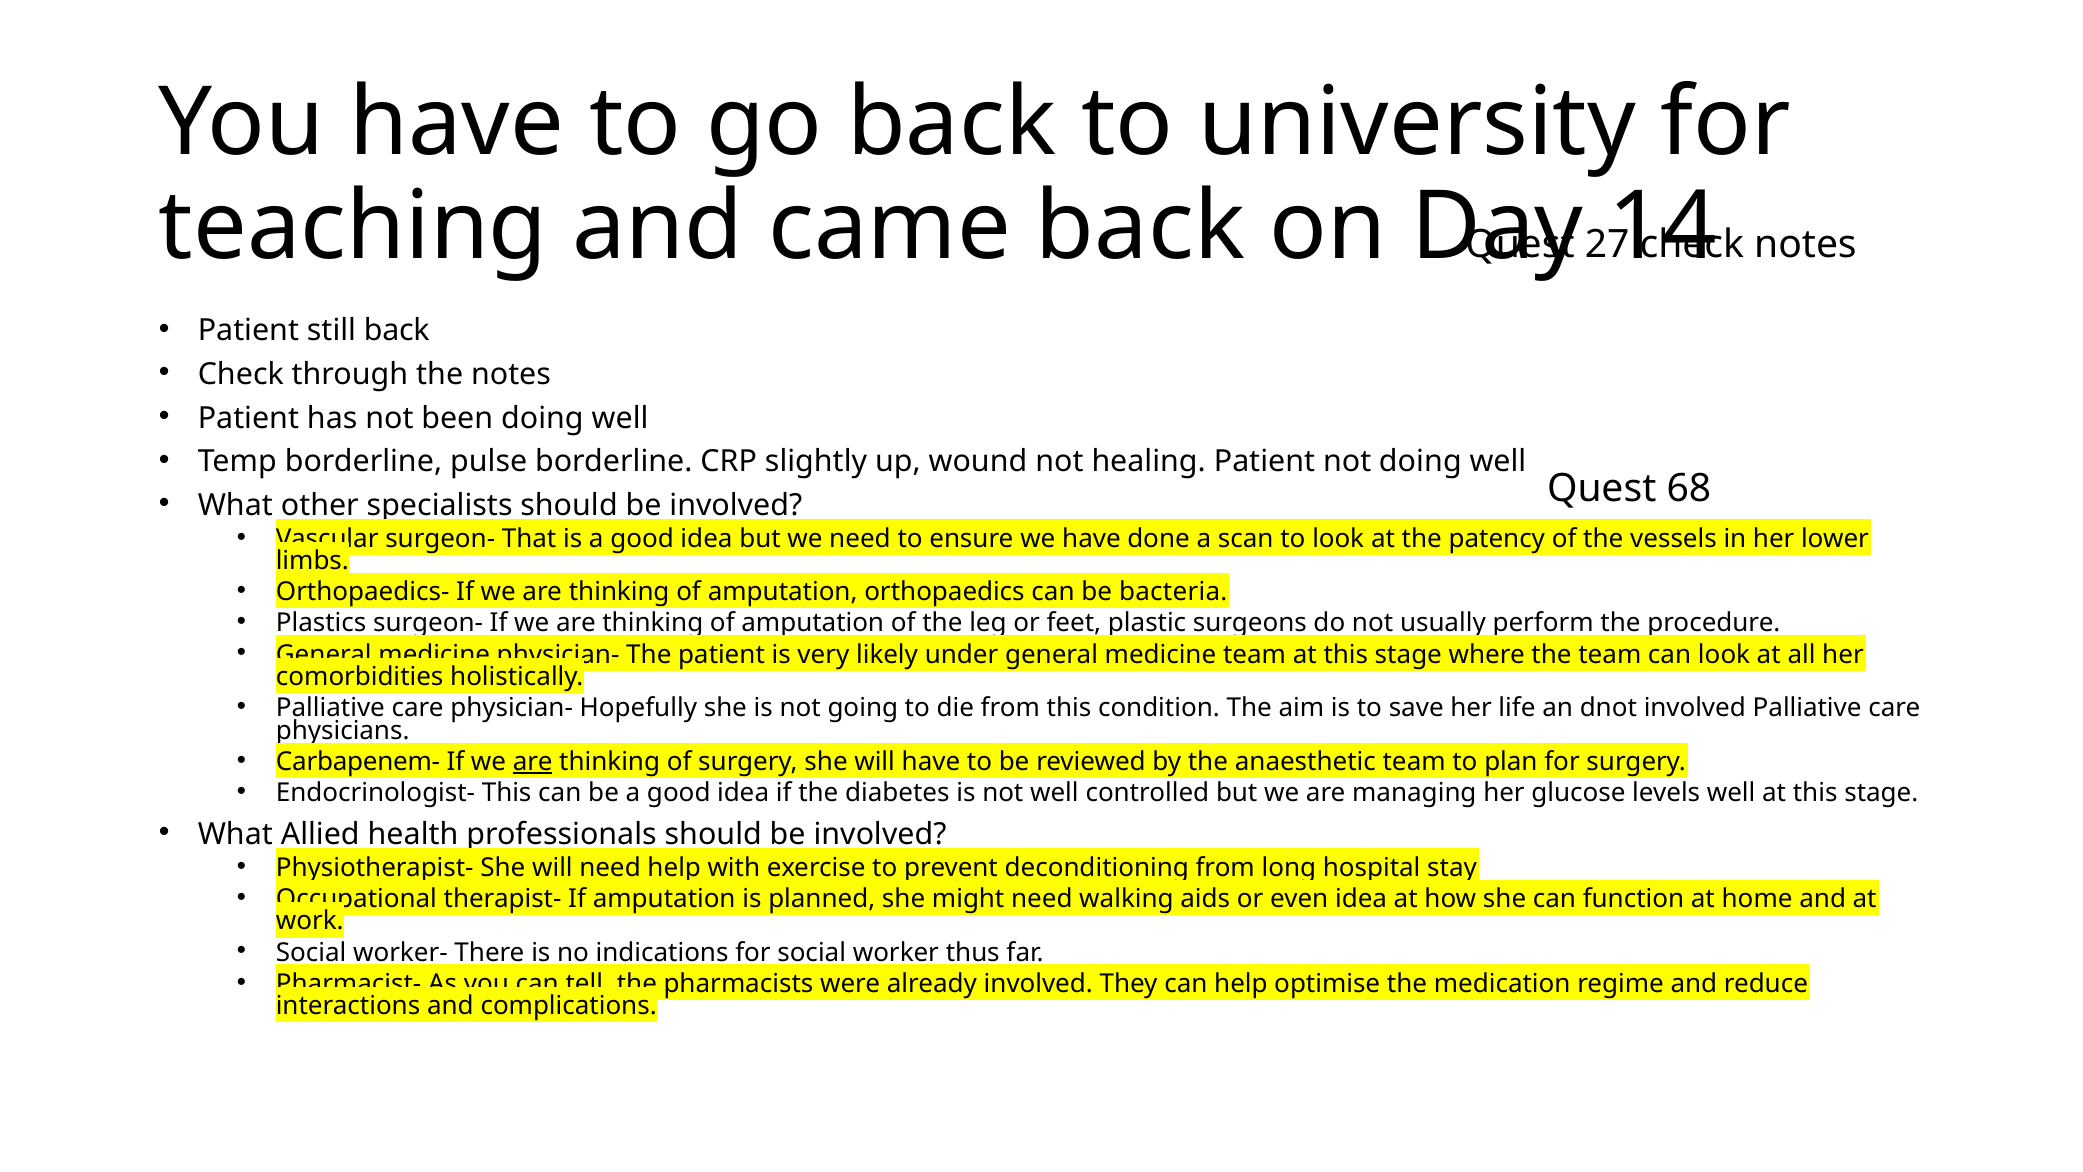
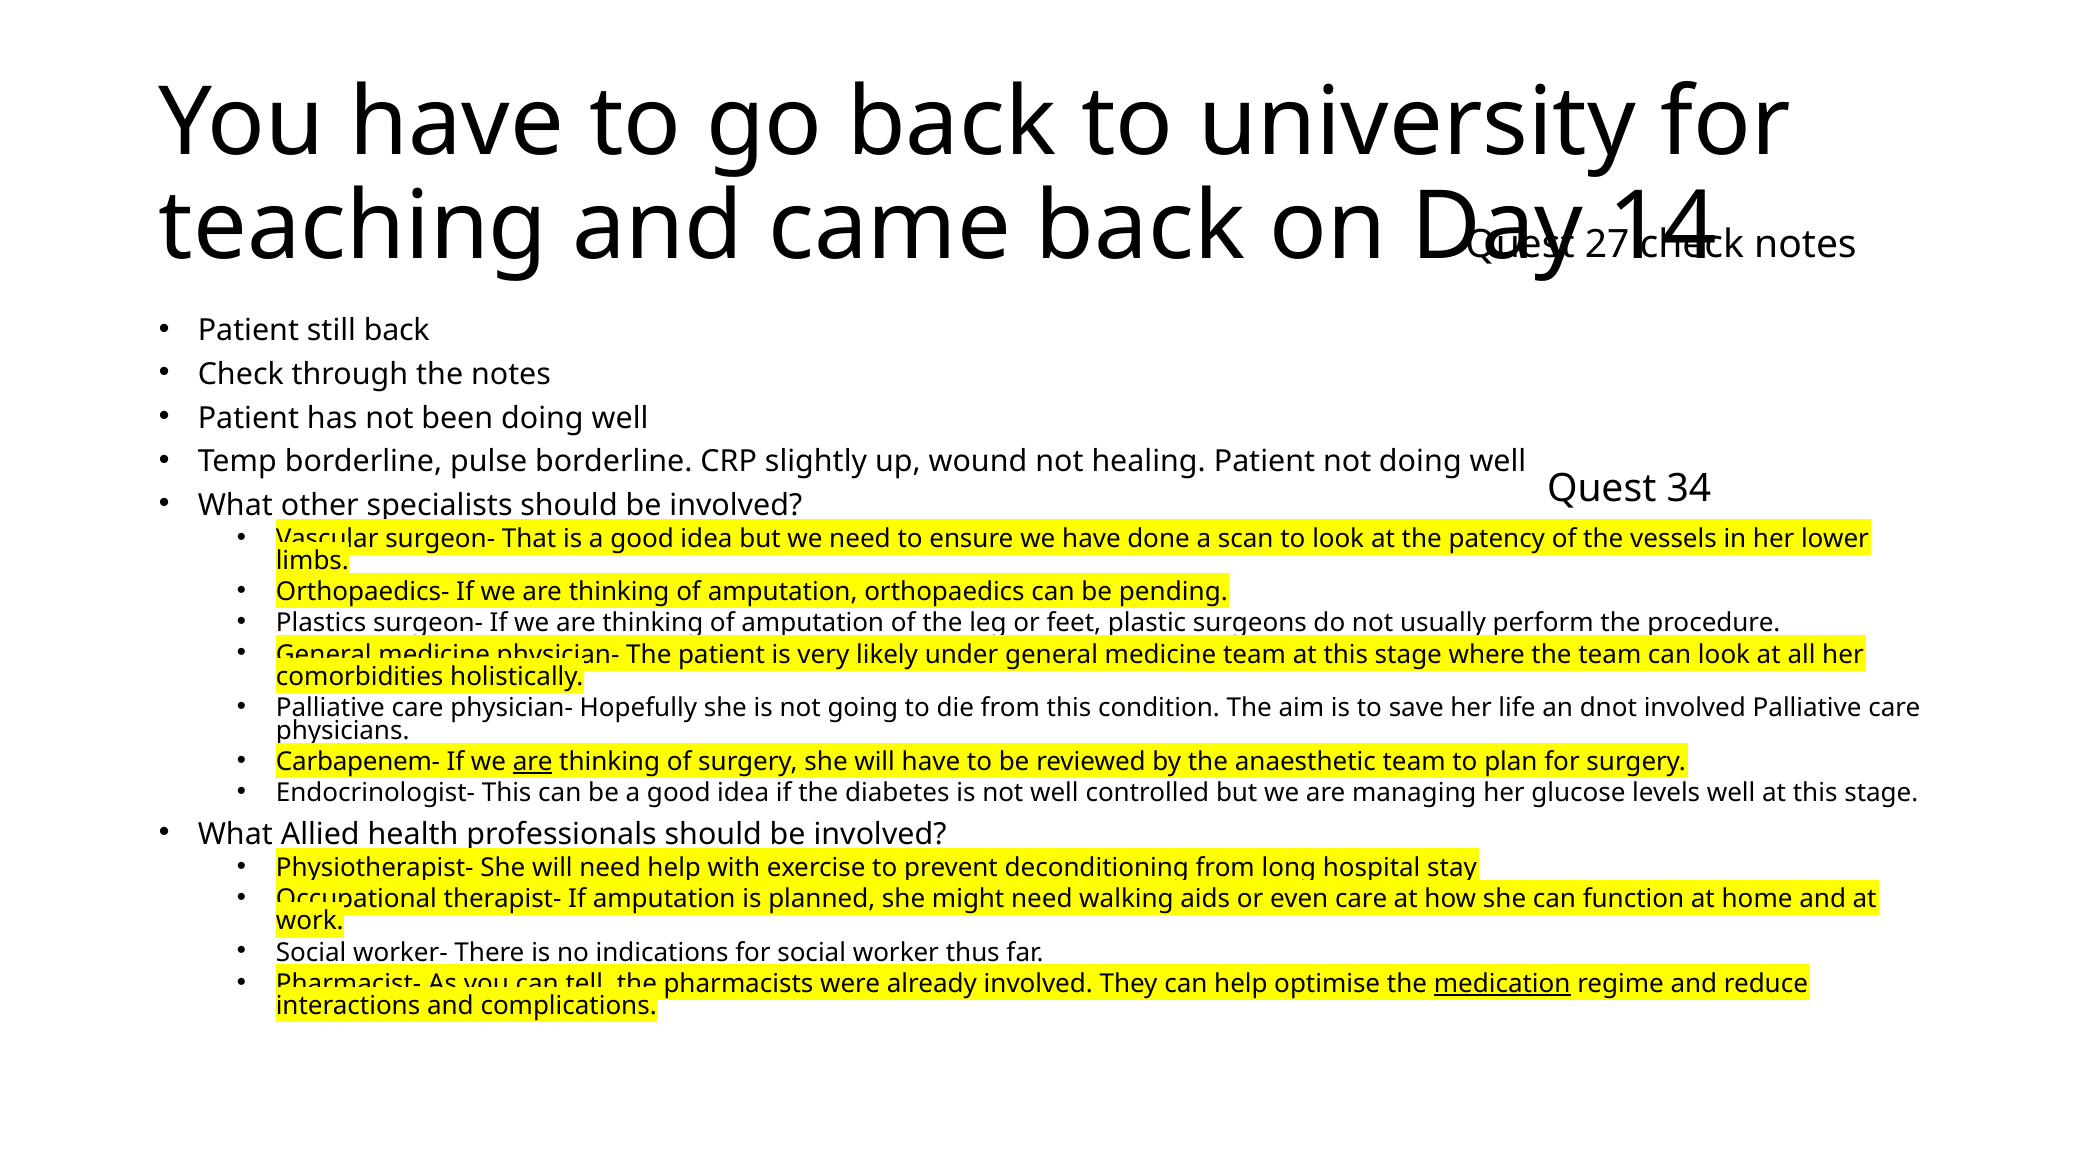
68: 68 -> 34
bacteria: bacteria -> pending
even idea: idea -> care
medication underline: none -> present
